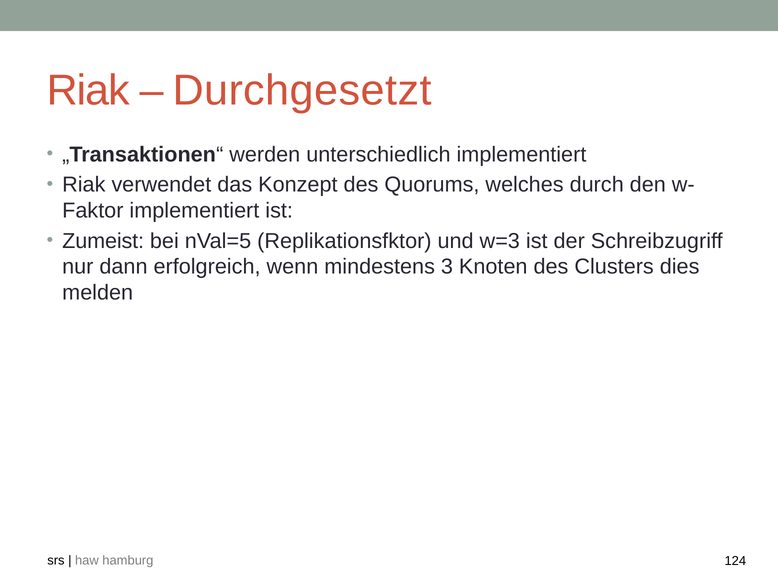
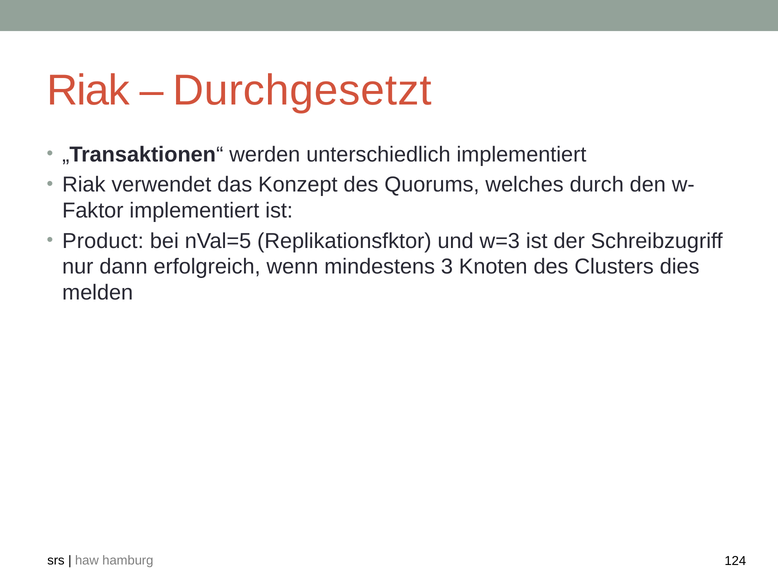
Zumeist: Zumeist -> Product
